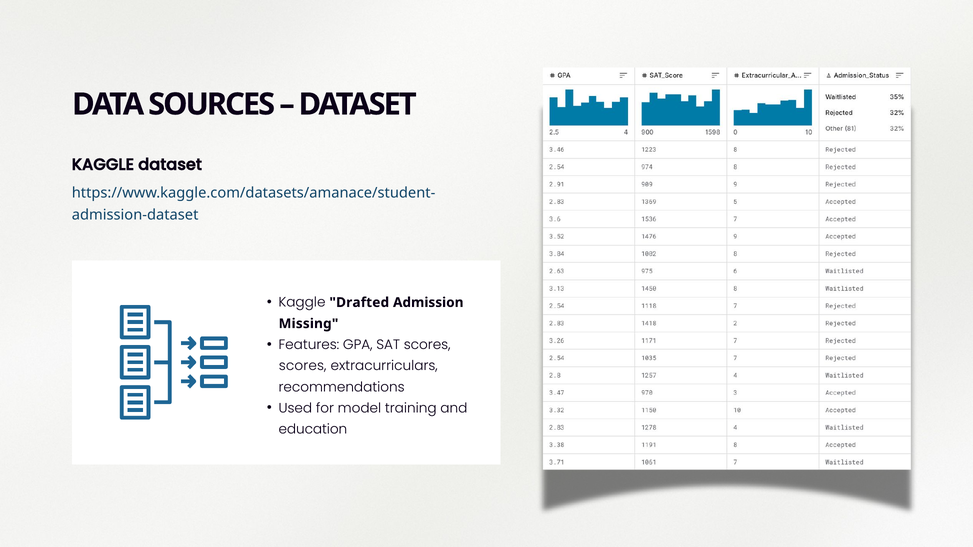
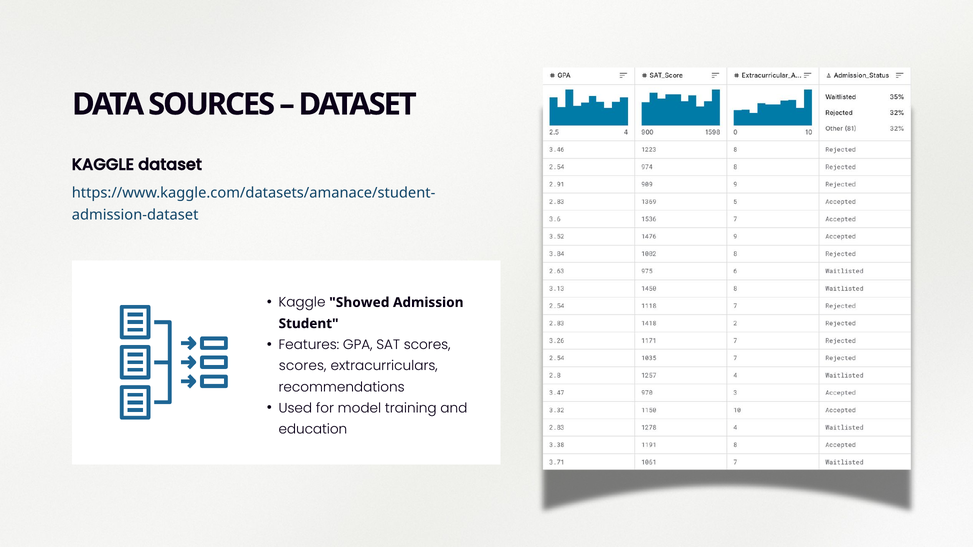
Drafted: Drafted -> Showed
Missing: Missing -> Student
